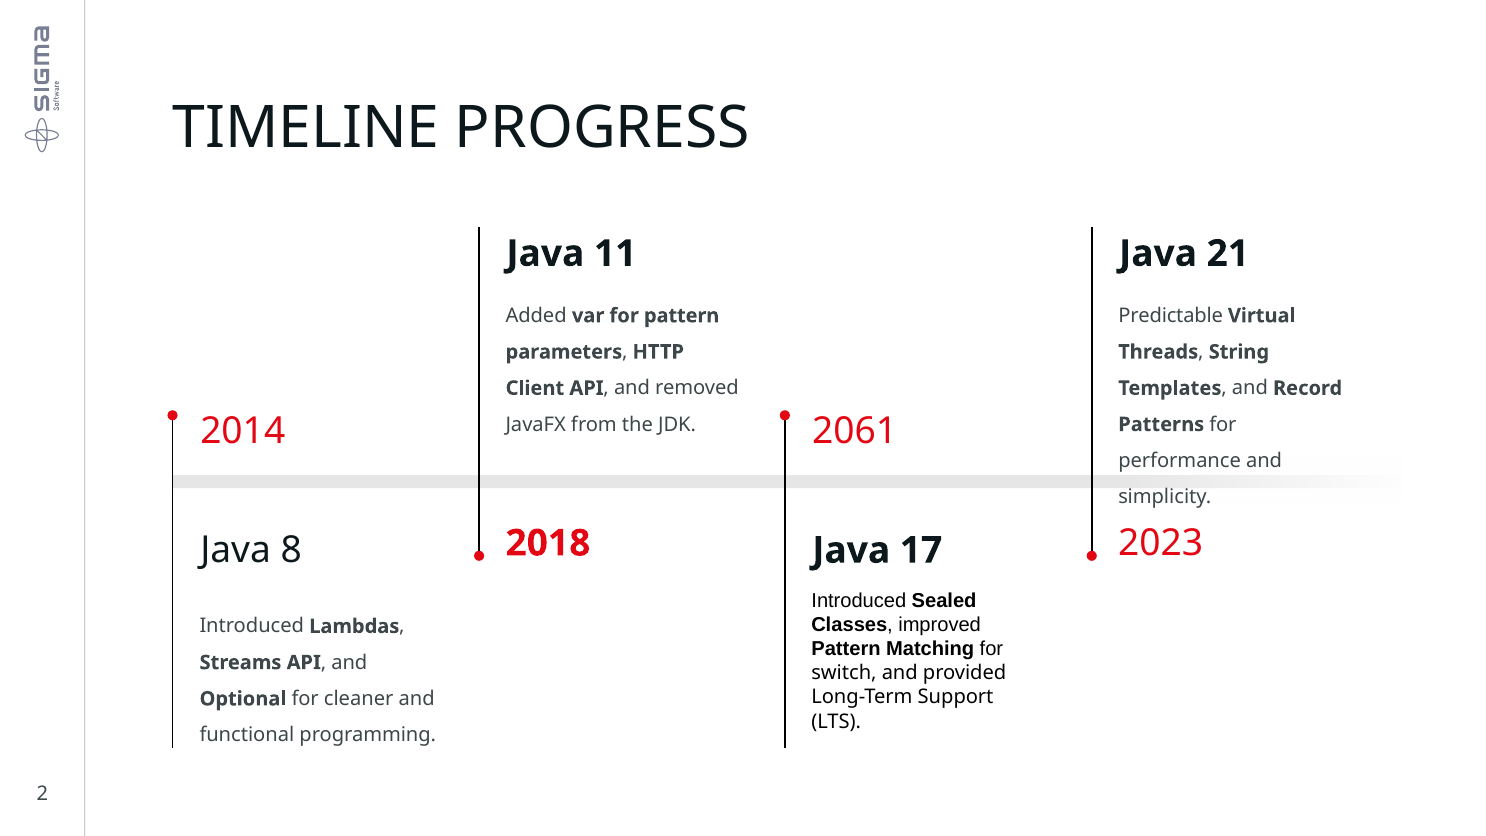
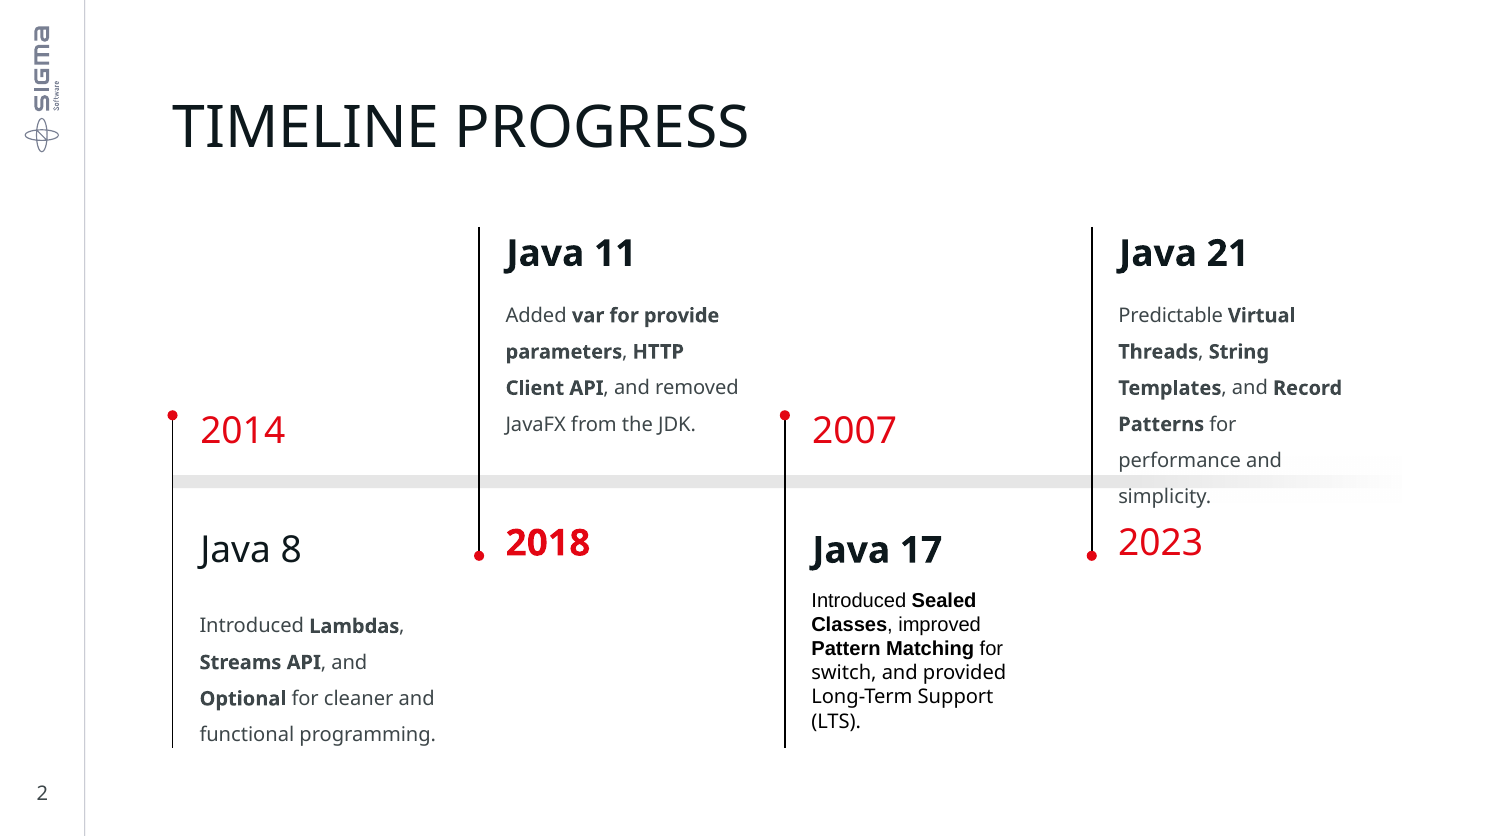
for pattern: pattern -> provide
2061: 2061 -> 2007
